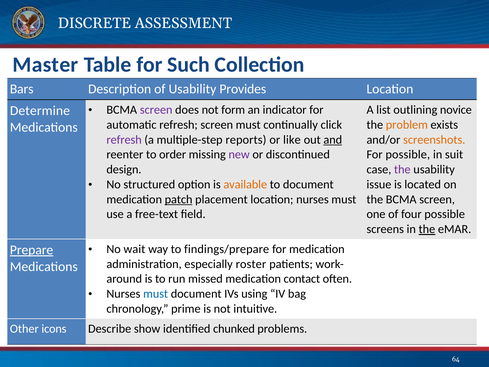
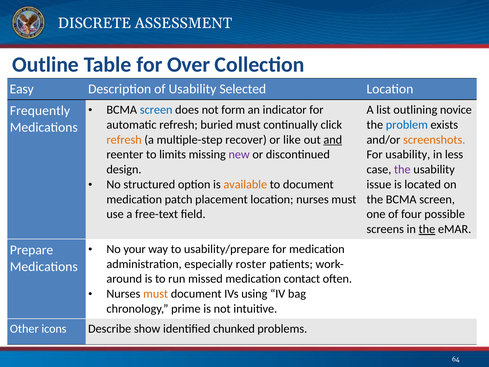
Master: Master -> Outline
Such: Such -> Over
Bars: Bars -> Easy
Provides: Provides -> Selected
screen at (156, 110) colour: purple -> blue
Determine: Determine -> Frequently
refresh screen: screen -> buried
problem colour: orange -> blue
refresh at (124, 140) colour: purple -> orange
reports: reports -> recover
order: order -> limits
For possible: possible -> usability
suit: suit -> less
patch underline: present -> none
wait: wait -> your
findings/prepare: findings/prepare -> usability/prepare
Prepare underline: present -> none
must at (156, 294) colour: blue -> orange
